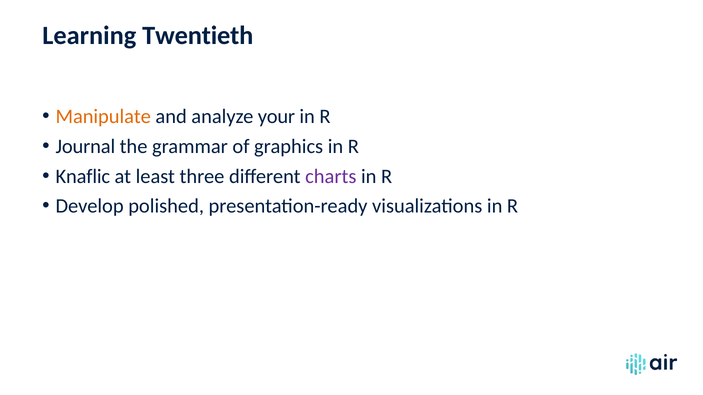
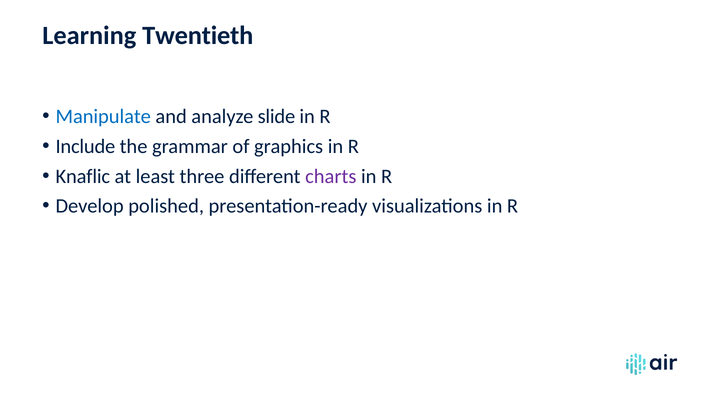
Manipulate colour: orange -> blue
your: your -> slide
Journal: Journal -> Include
